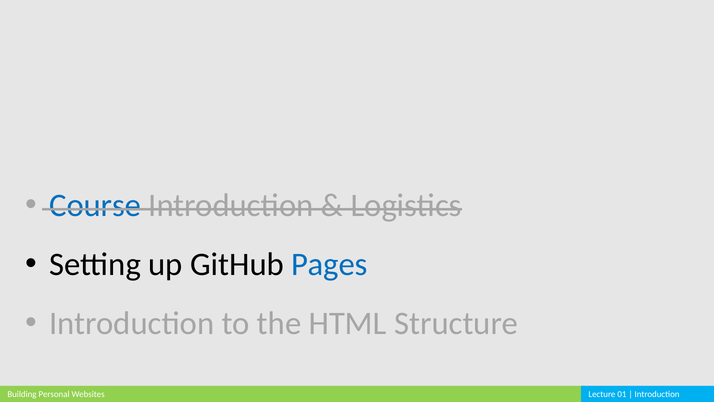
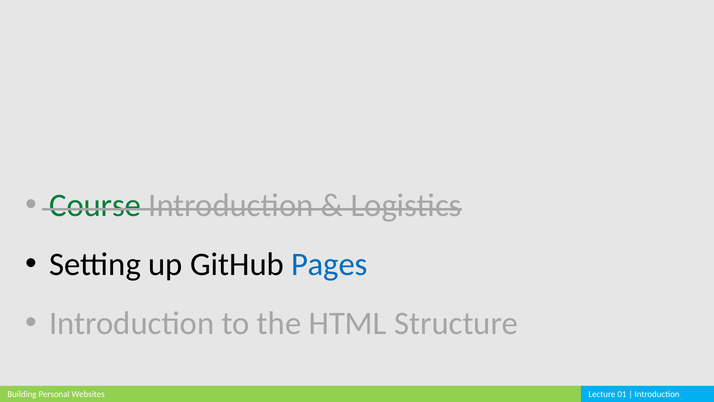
Course colour: blue -> green
